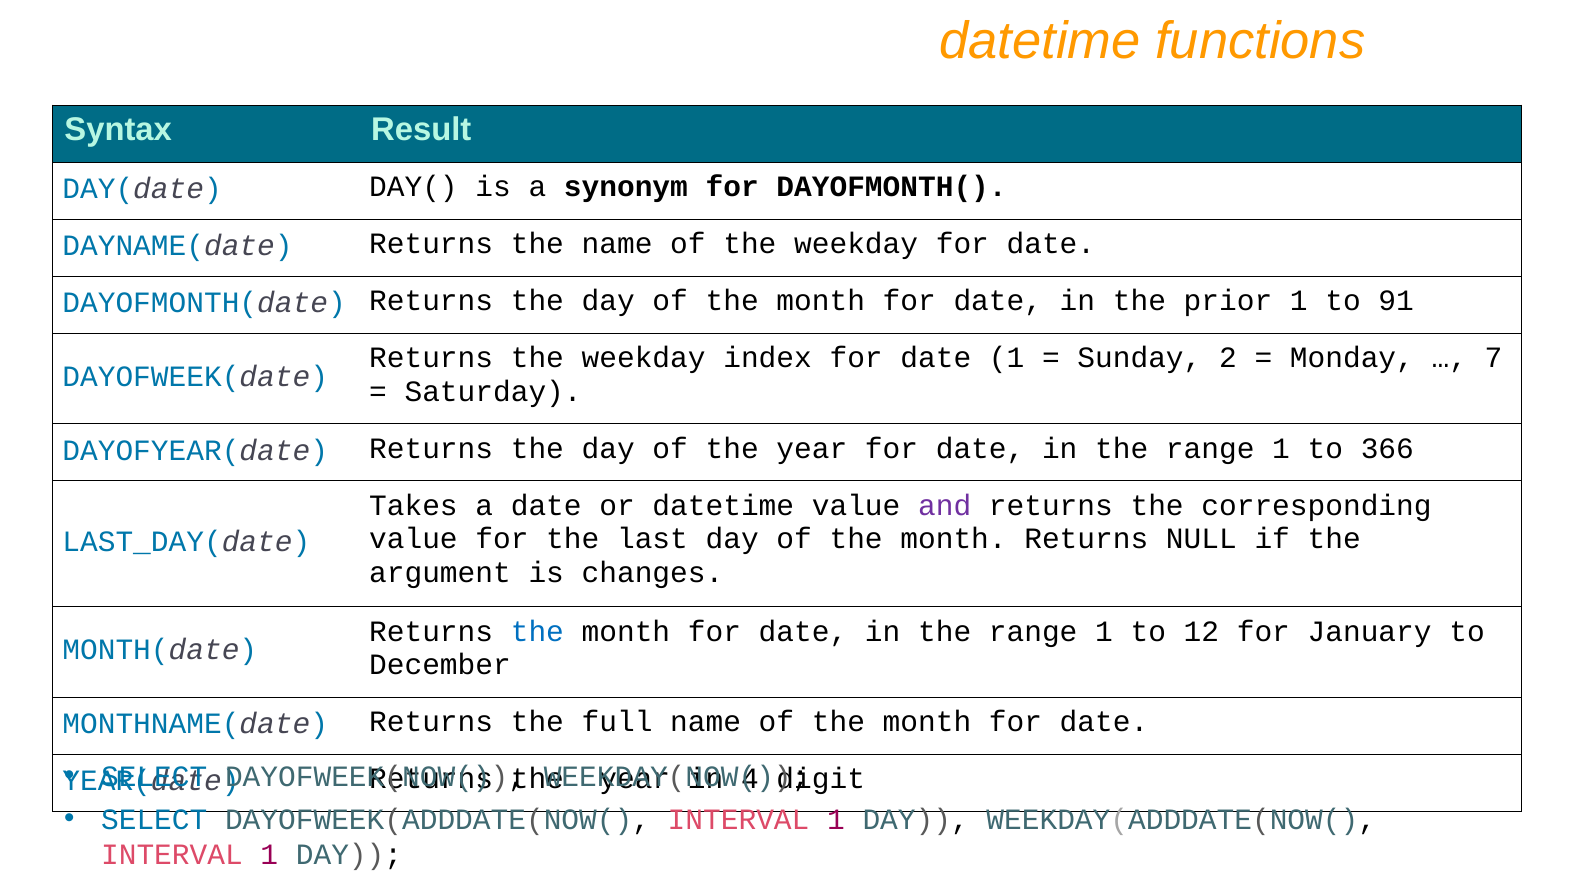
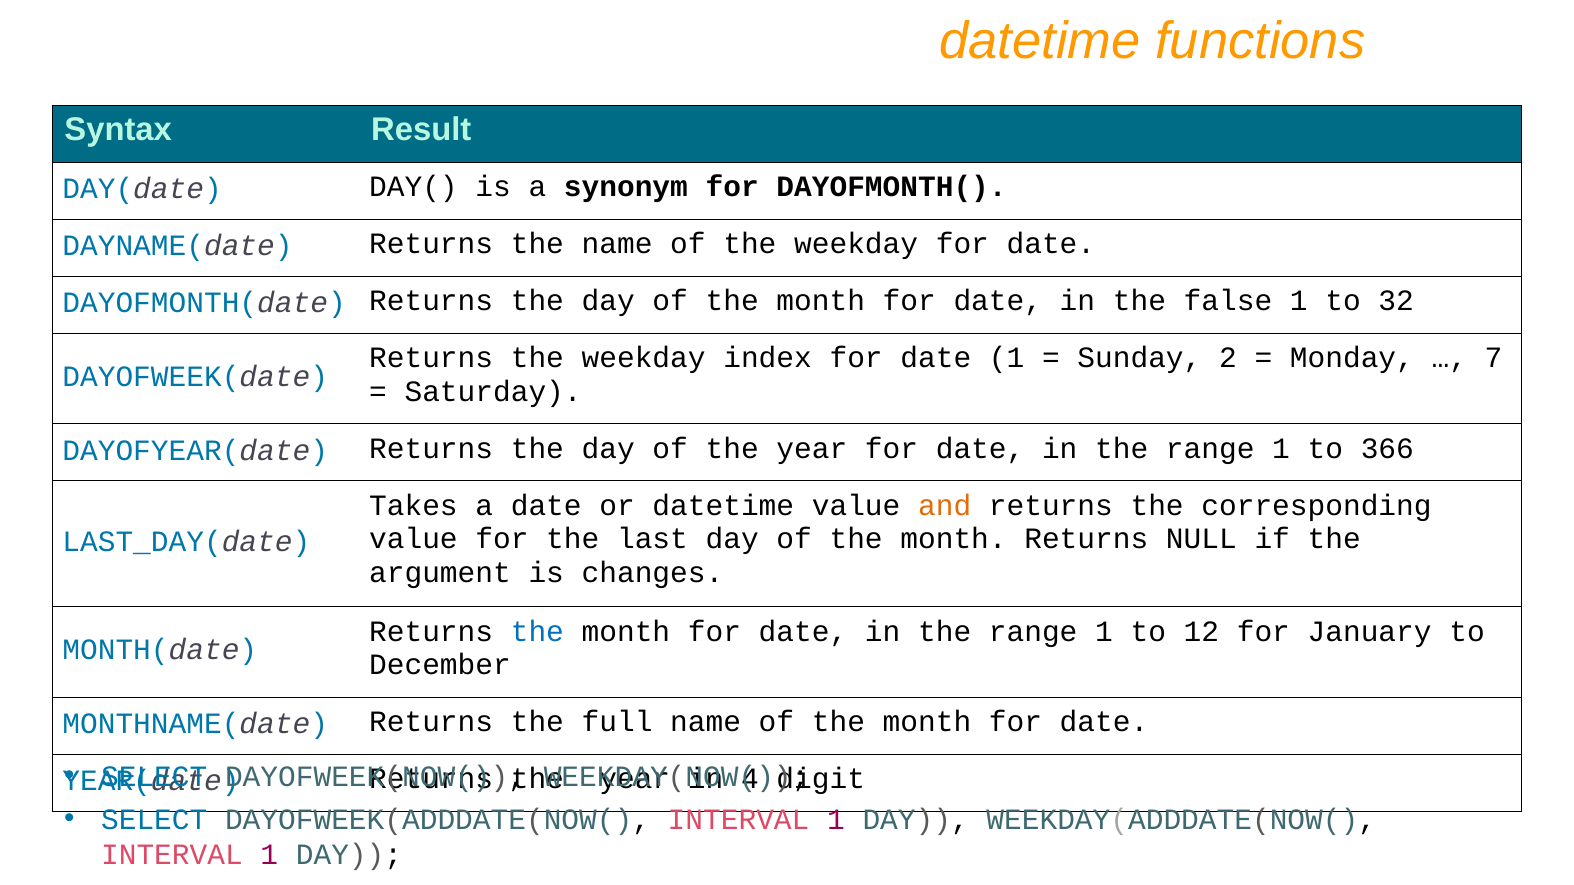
prior: prior -> false
91: 91 -> 32
and colour: purple -> orange
